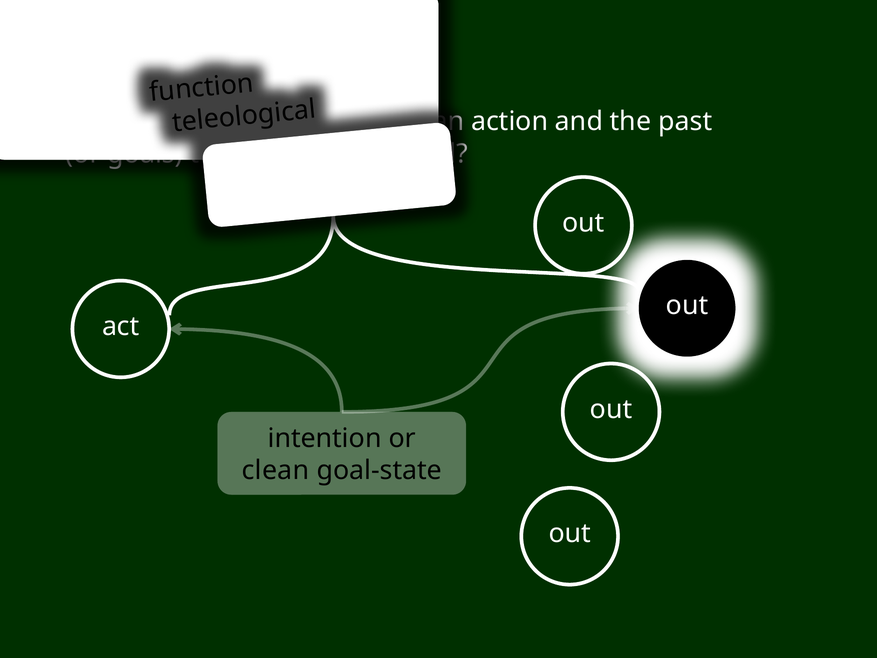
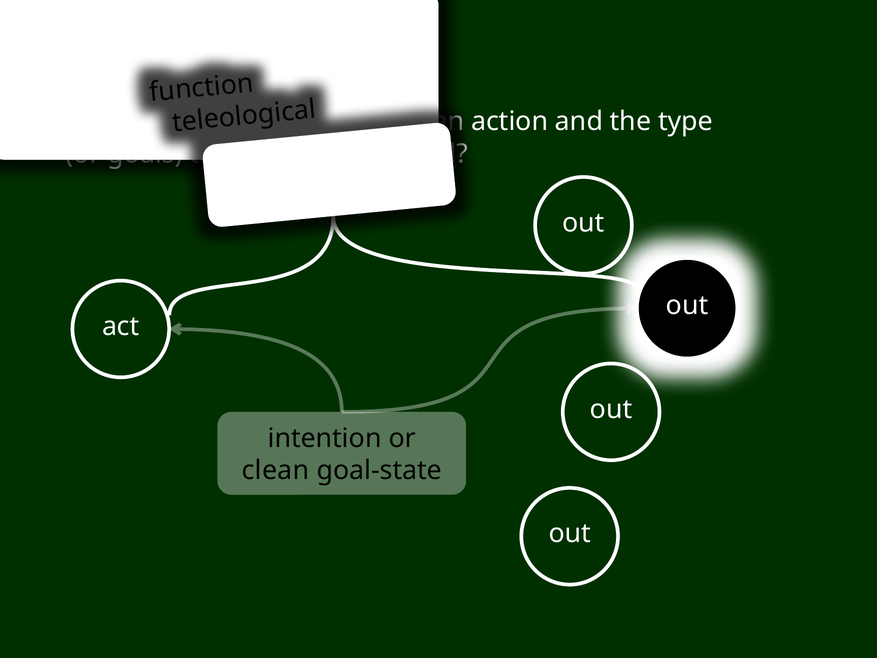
and the past: past -> type
